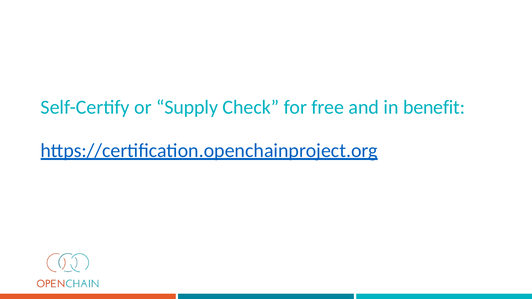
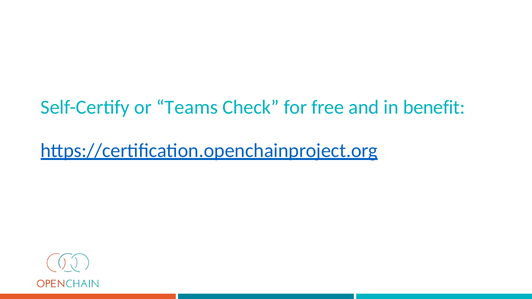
Supply: Supply -> Teams
